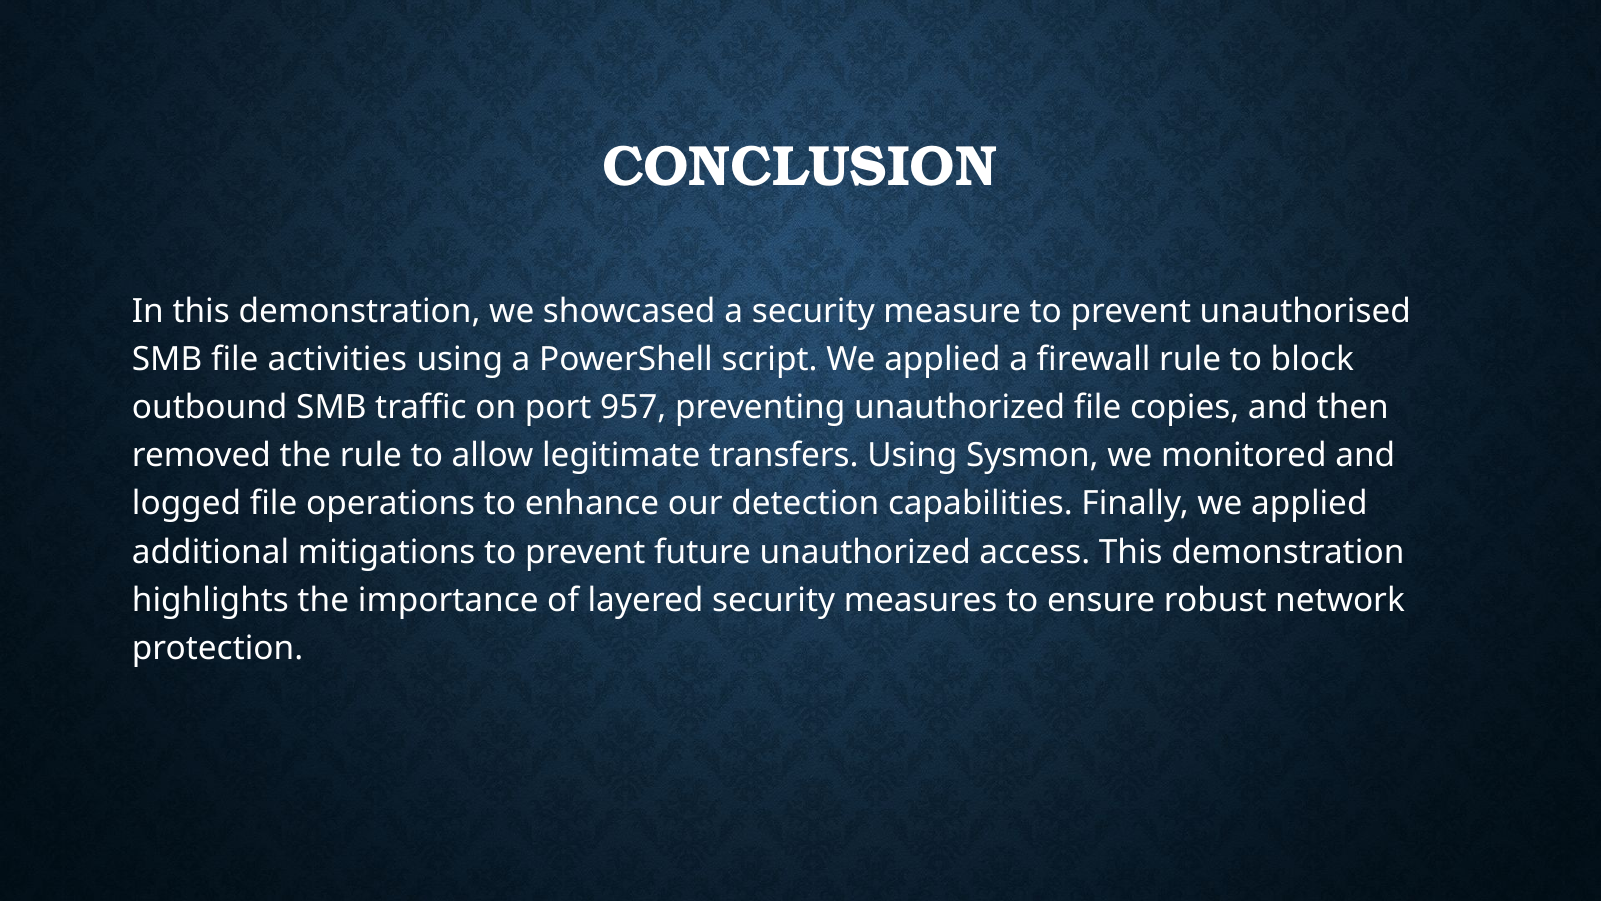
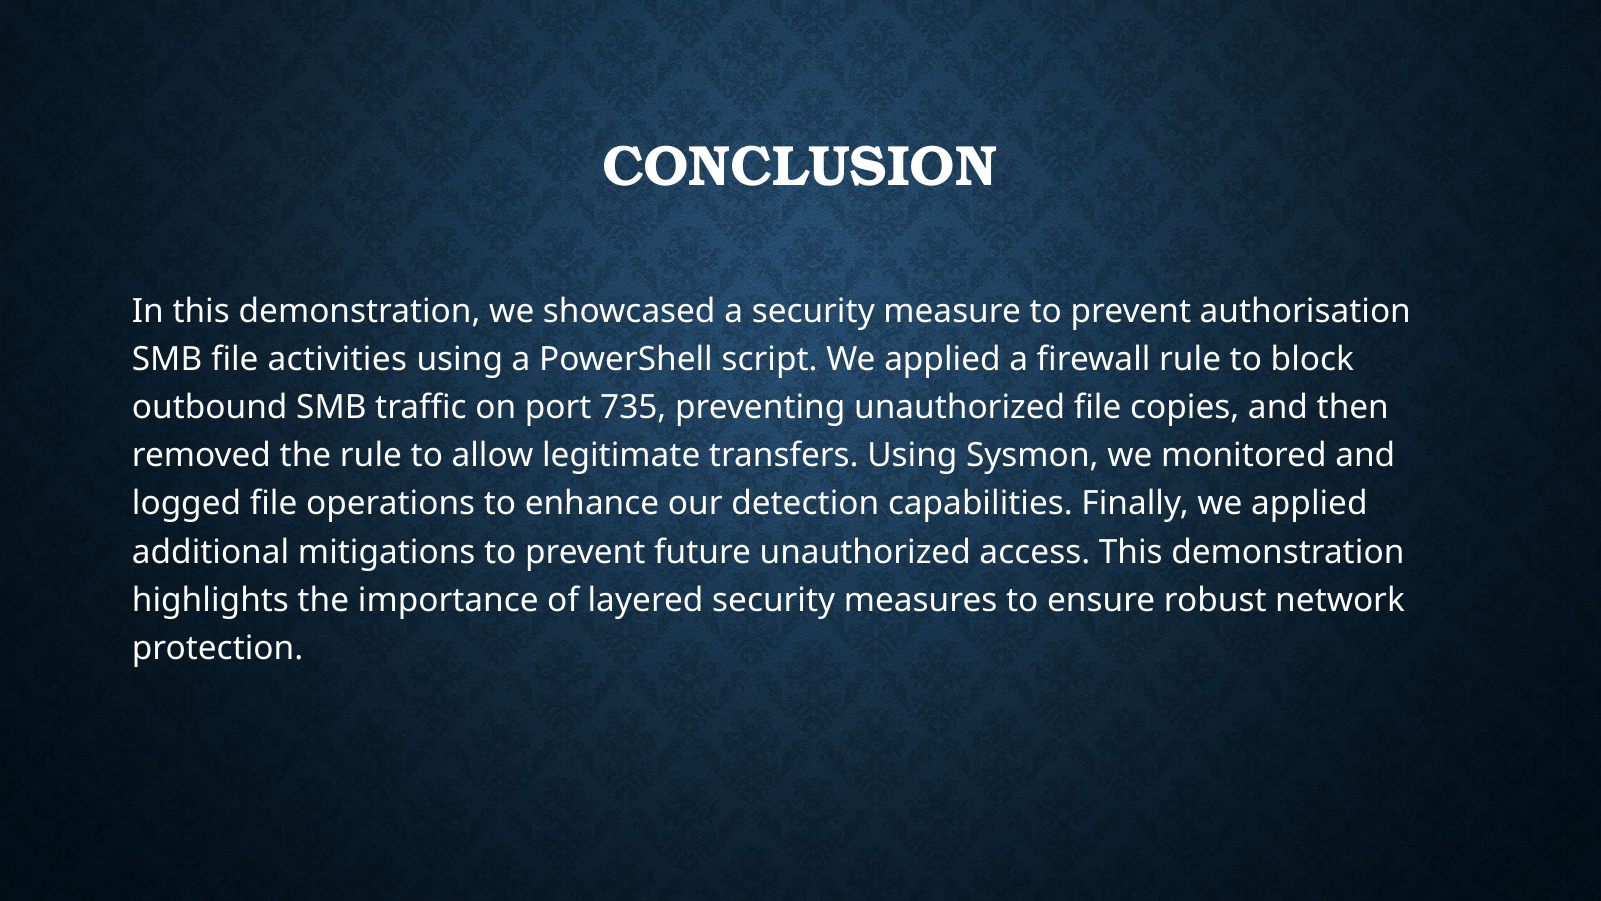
unauthorised: unauthorised -> authorisation
957: 957 -> 735
